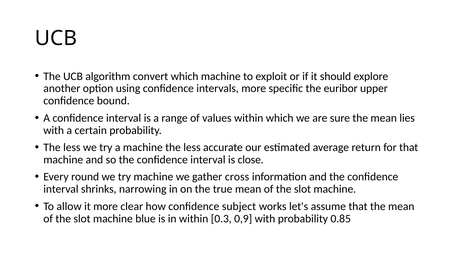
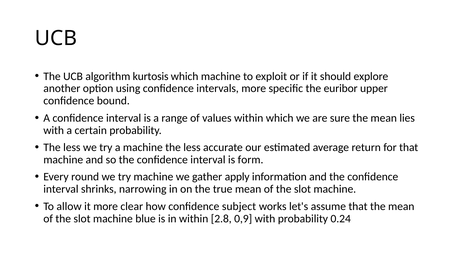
convert: convert -> kurtosis
close: close -> form
cross: cross -> apply
0.3: 0.3 -> 2.8
0.85: 0.85 -> 0.24
